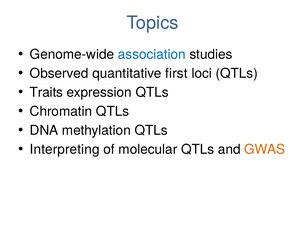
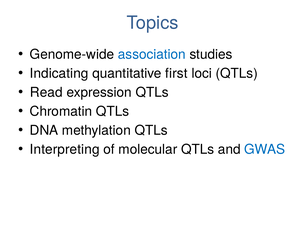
Observed: Observed -> Indicating
Traits: Traits -> Read
GWAS colour: orange -> blue
